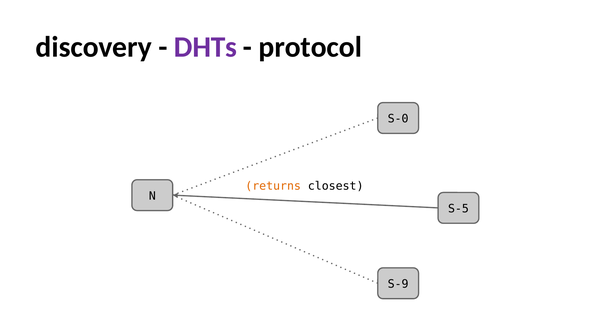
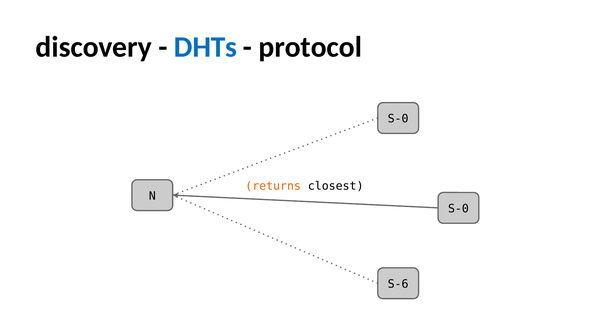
DHTs colour: purple -> blue
S-5 at (458, 209): S-5 -> S-0
S-9: S-9 -> S-6
